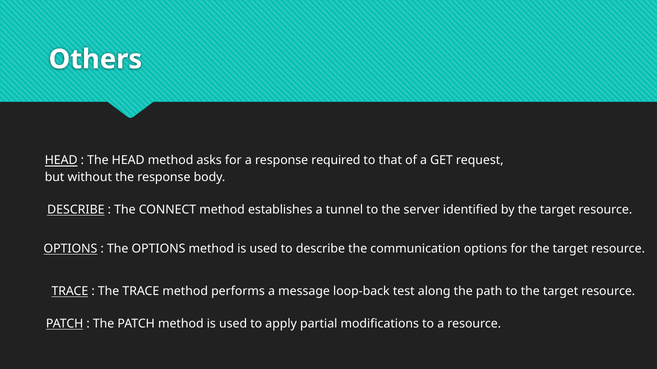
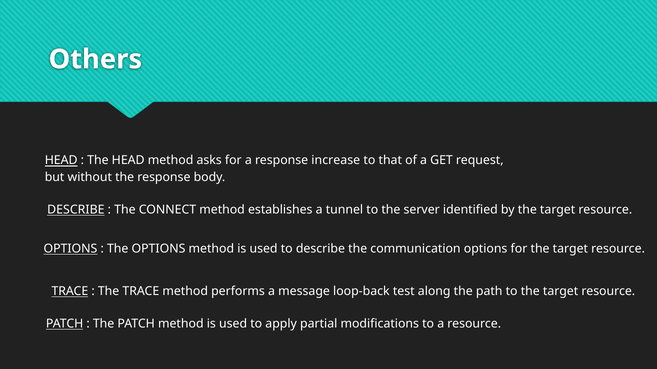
required: required -> increase
